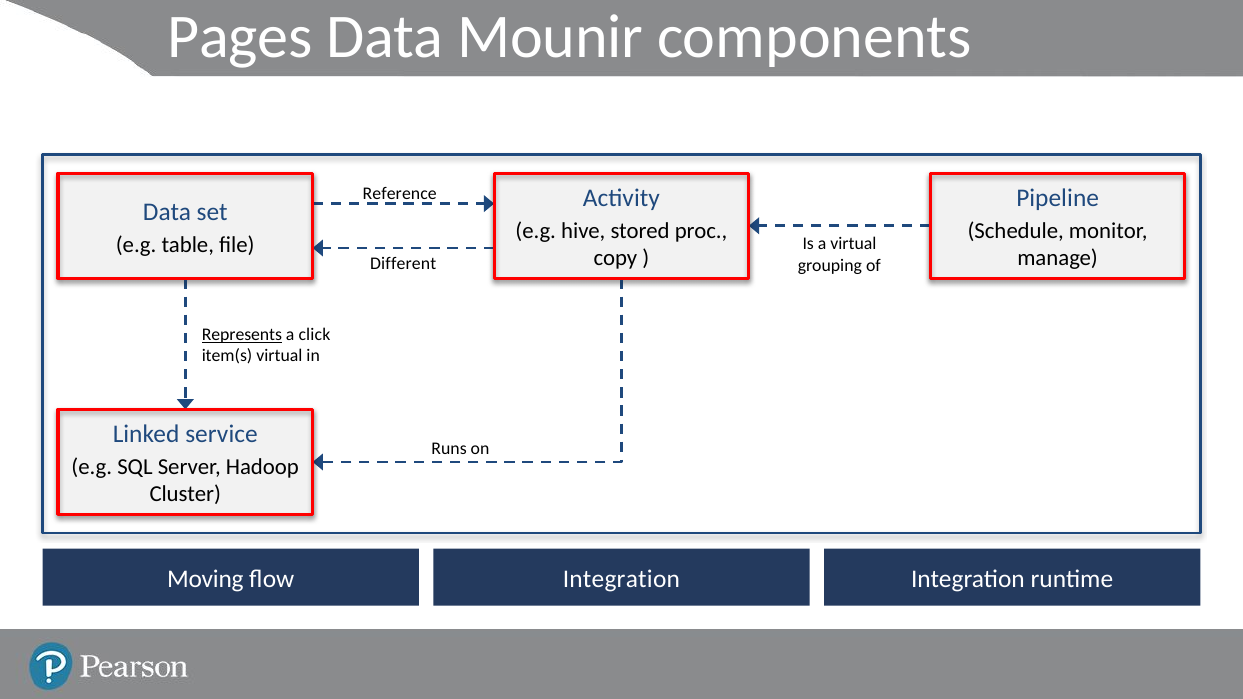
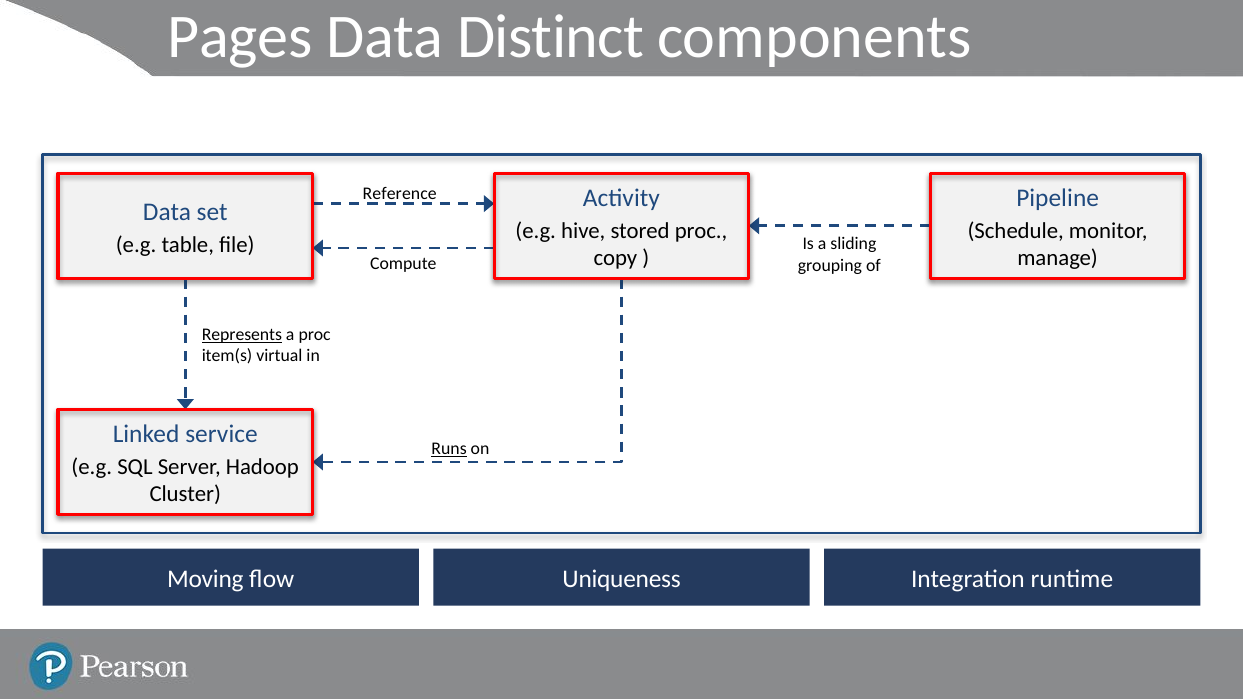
Mounir: Mounir -> Distinct
a virtual: virtual -> sliding
Different: Different -> Compute
a click: click -> proc
Runs underline: none -> present
flow Integration: Integration -> Uniqueness
